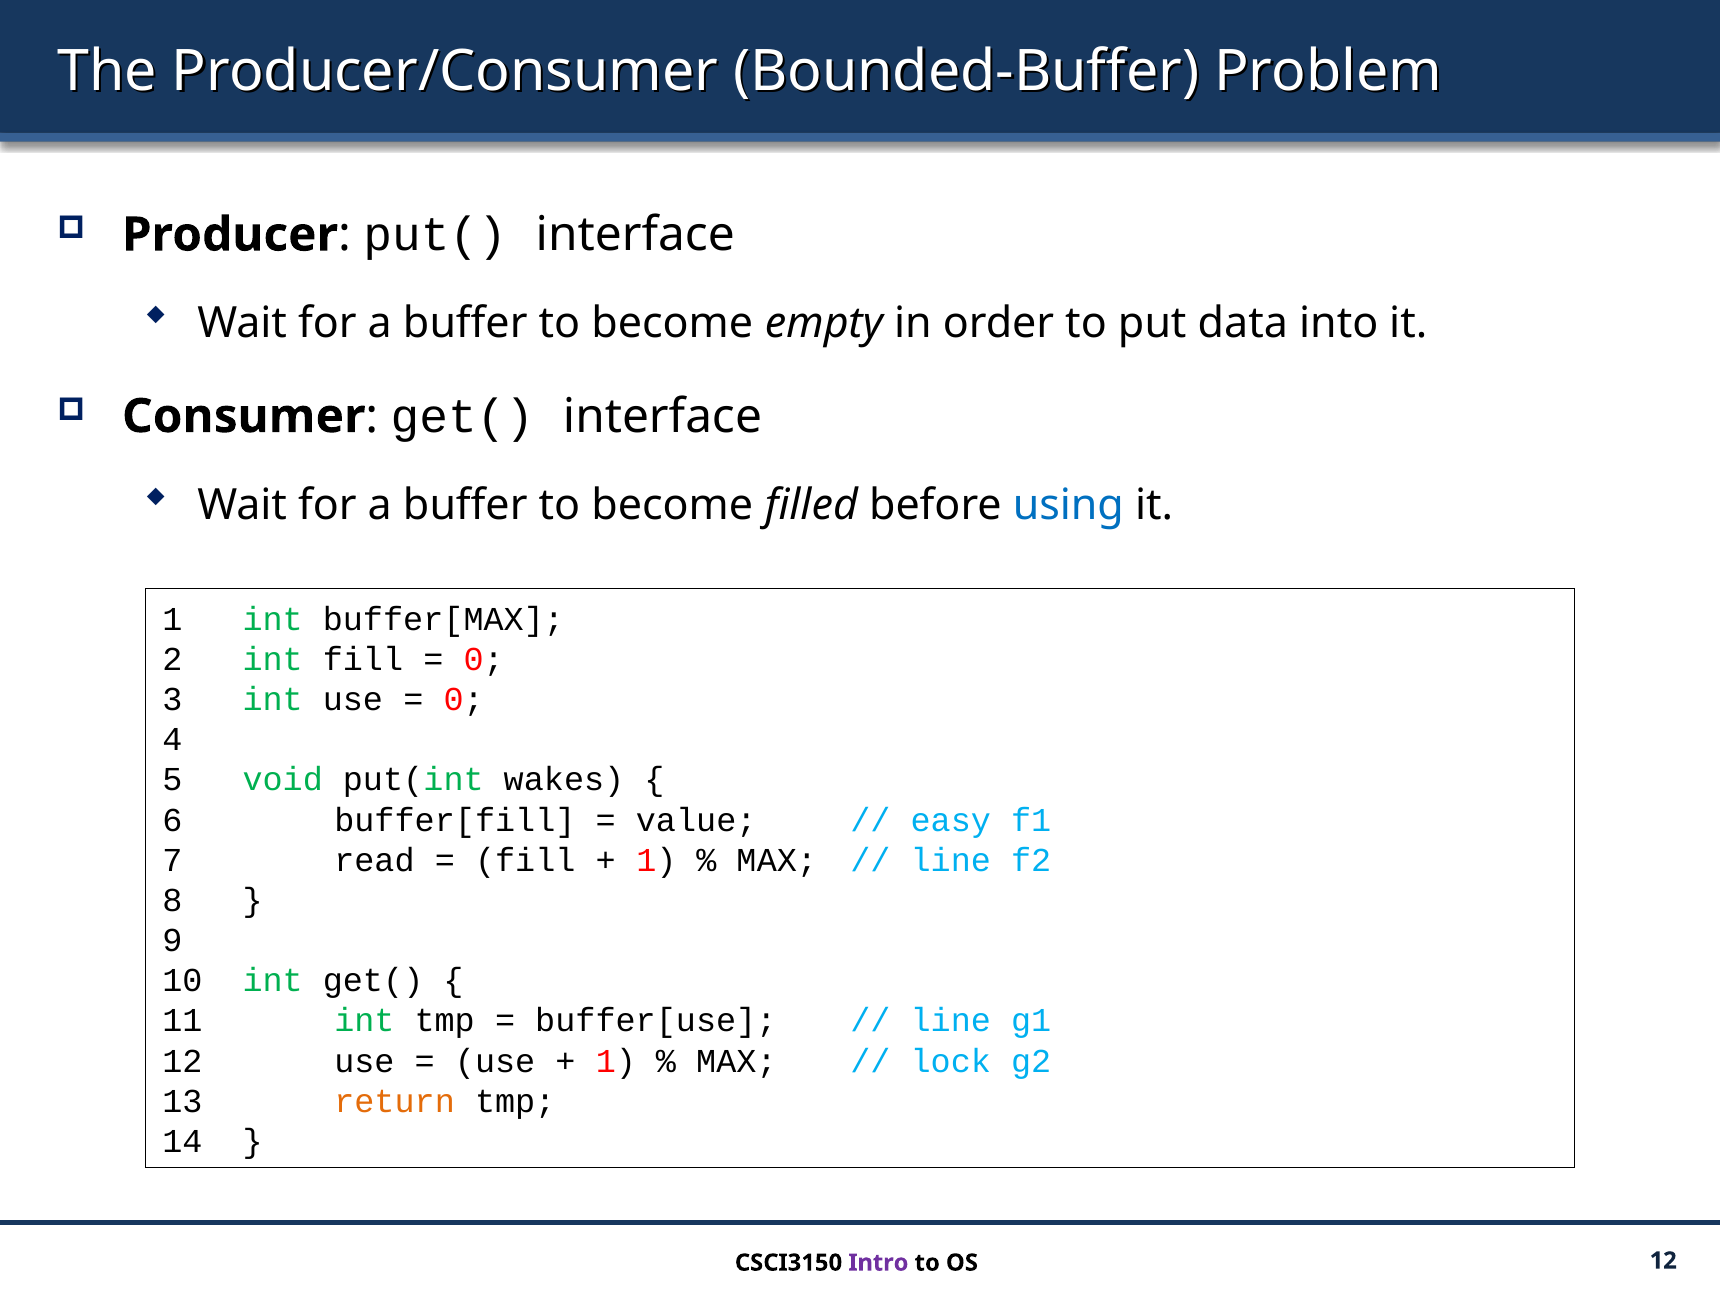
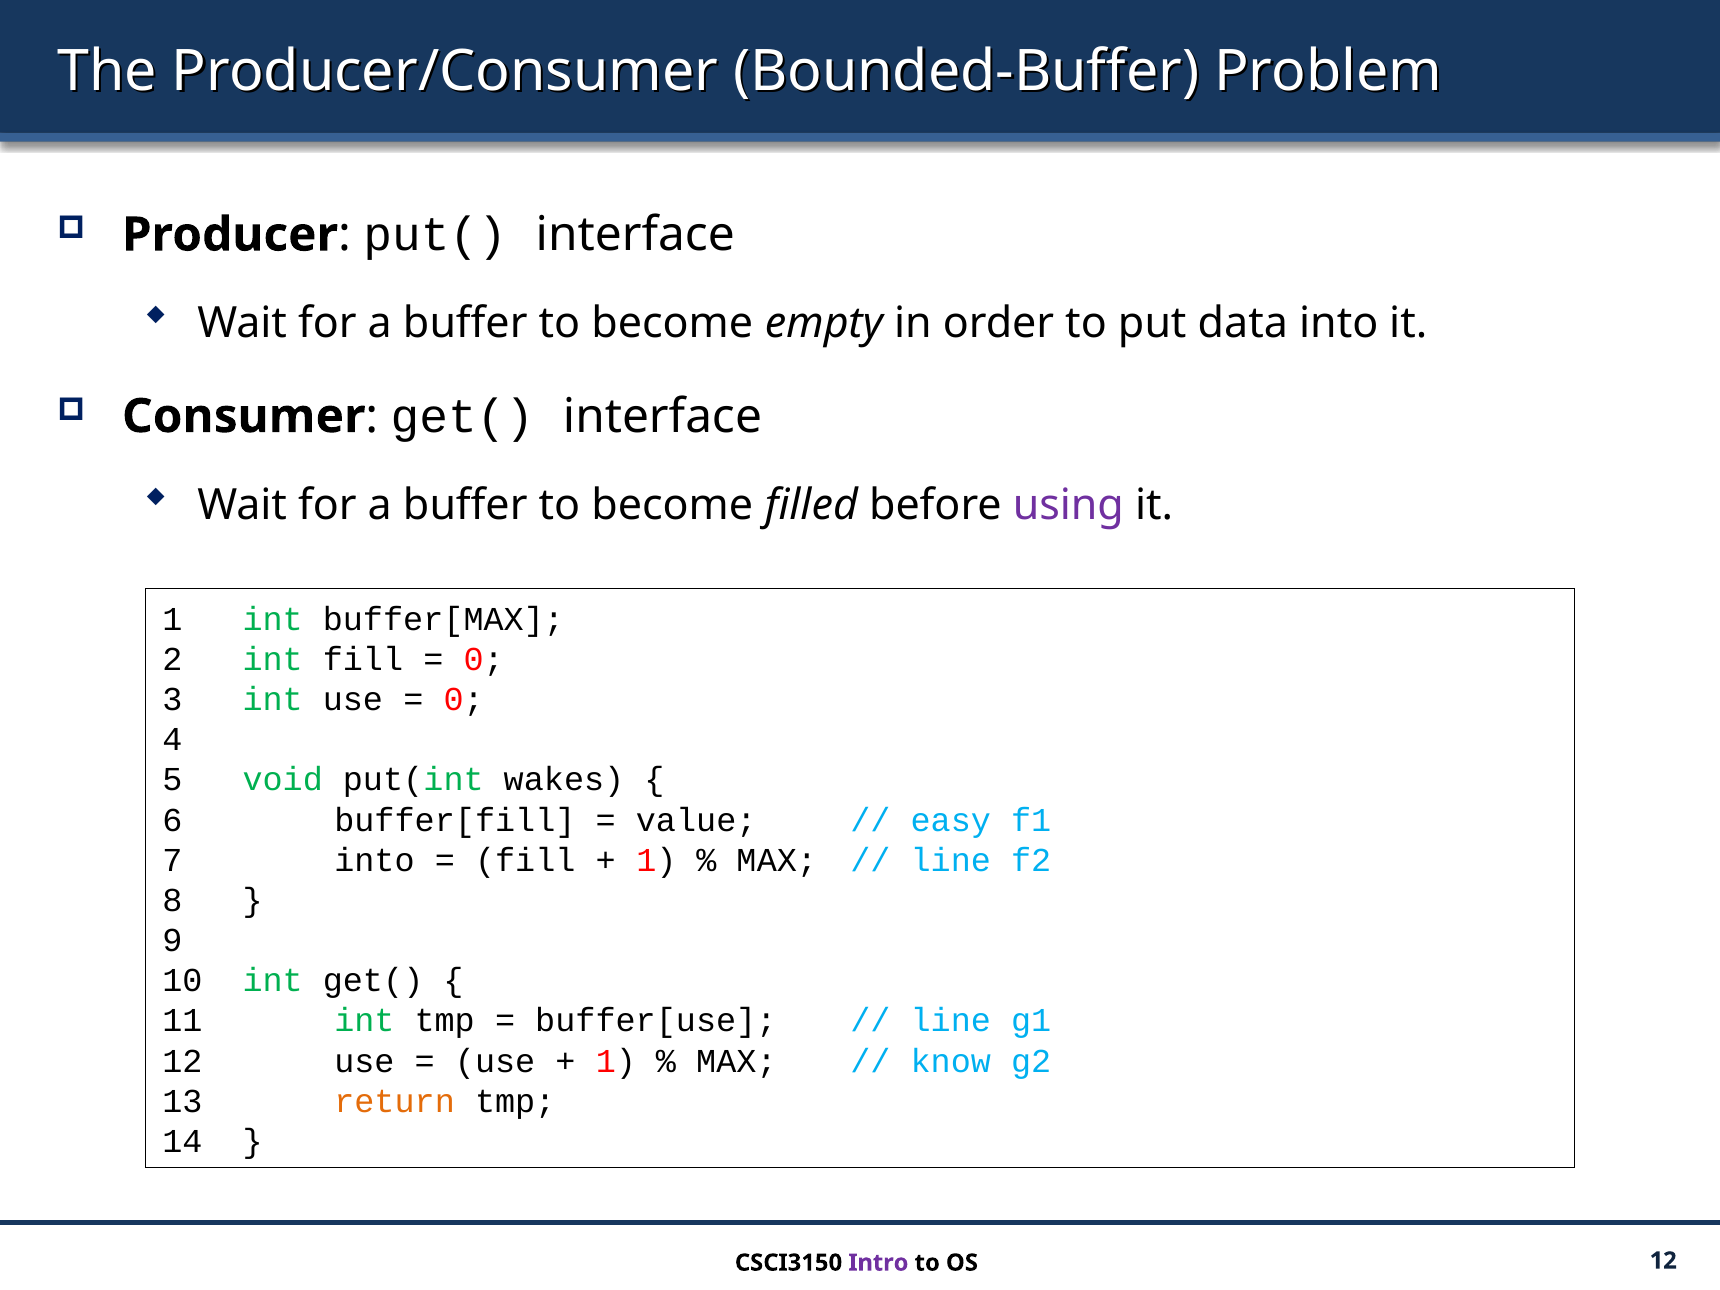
using colour: blue -> purple
7 read: read -> into
lock: lock -> know
